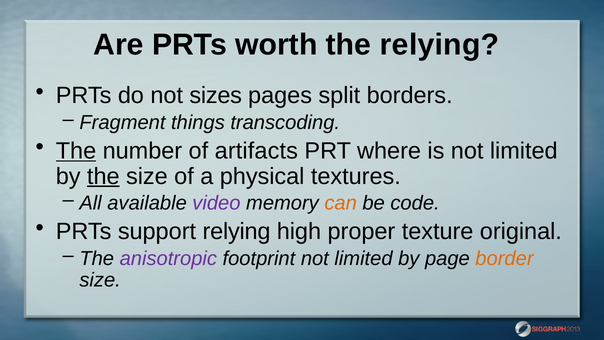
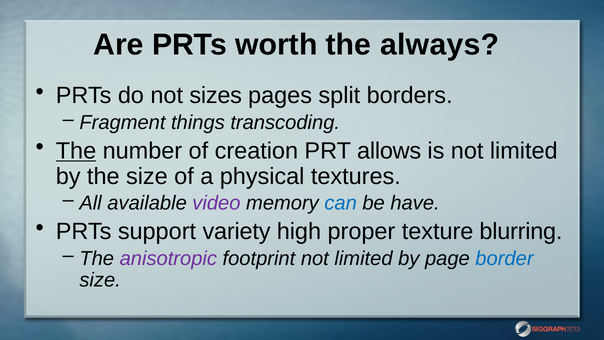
the relying: relying -> always
artifacts: artifacts -> creation
where: where -> allows
the at (103, 176) underline: present -> none
can colour: orange -> blue
code: code -> have
support relying: relying -> variety
original: original -> blurring
border colour: orange -> blue
